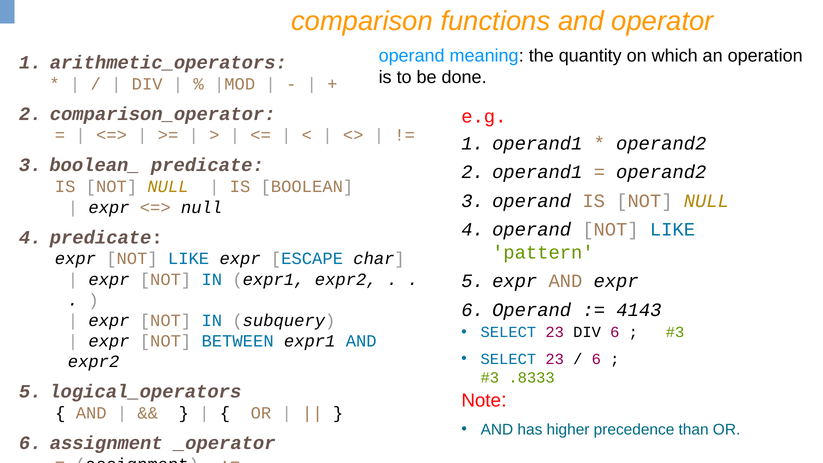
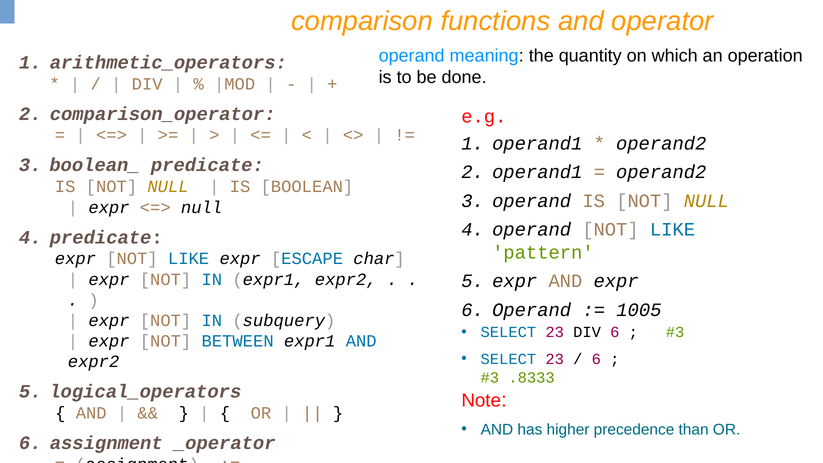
4143: 4143 -> 1005
